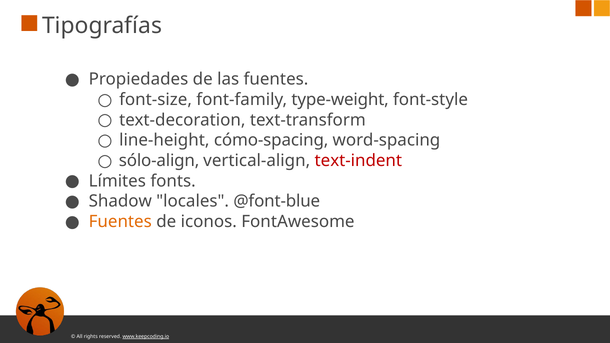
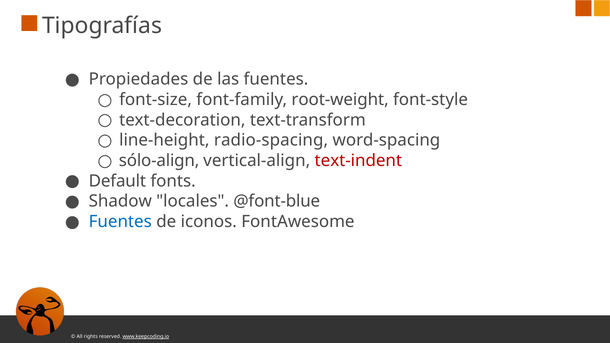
type-weight: type-weight -> root-weight
cómo-spacing: cómo-spacing -> radio-spacing
Límites: Límites -> Default
Fuentes at (120, 222) colour: orange -> blue
